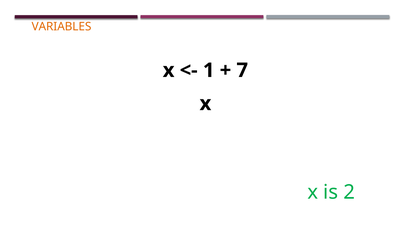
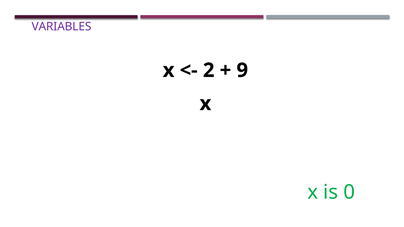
VARIABLES colour: orange -> purple
1: 1 -> 2
7: 7 -> 9
2: 2 -> 0
